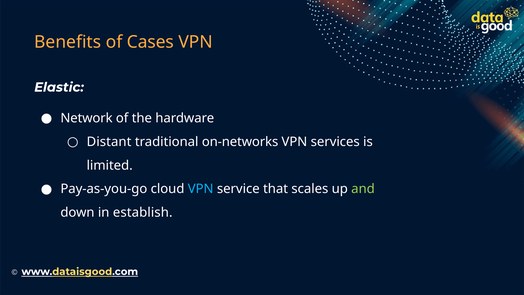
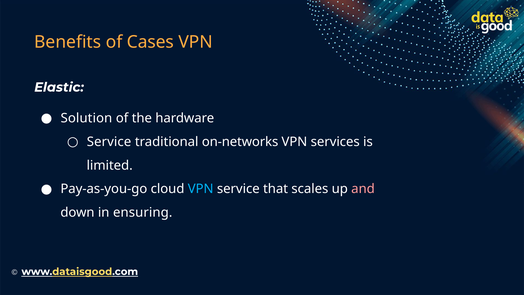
Network: Network -> Solution
Distant at (109, 142): Distant -> Service
and colour: light green -> pink
establish: establish -> ensuring
